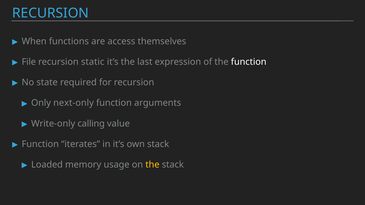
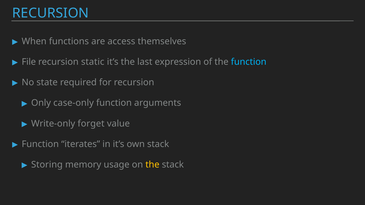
function at (249, 62) colour: white -> light blue
next-only: next-only -> case-only
calling: calling -> forget
Loaded: Loaded -> Storing
